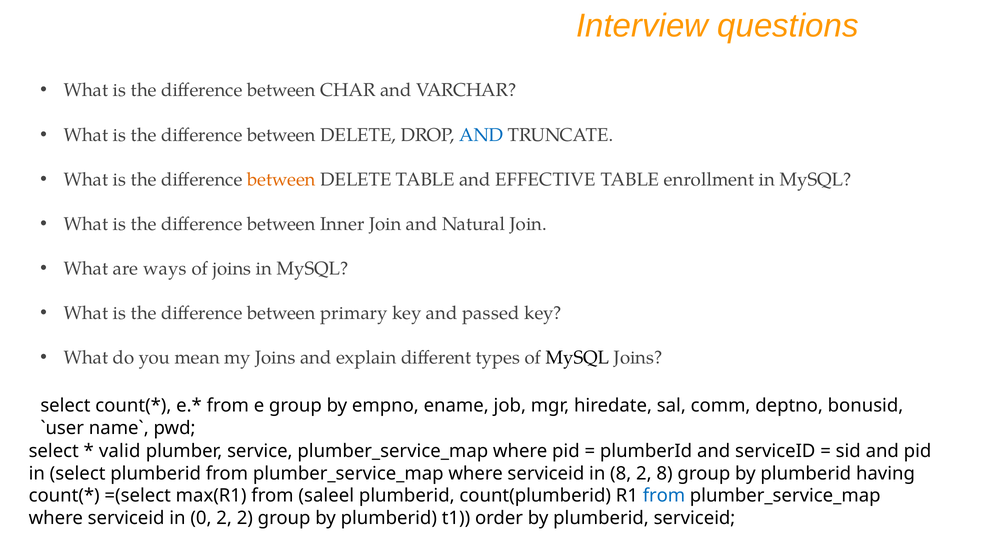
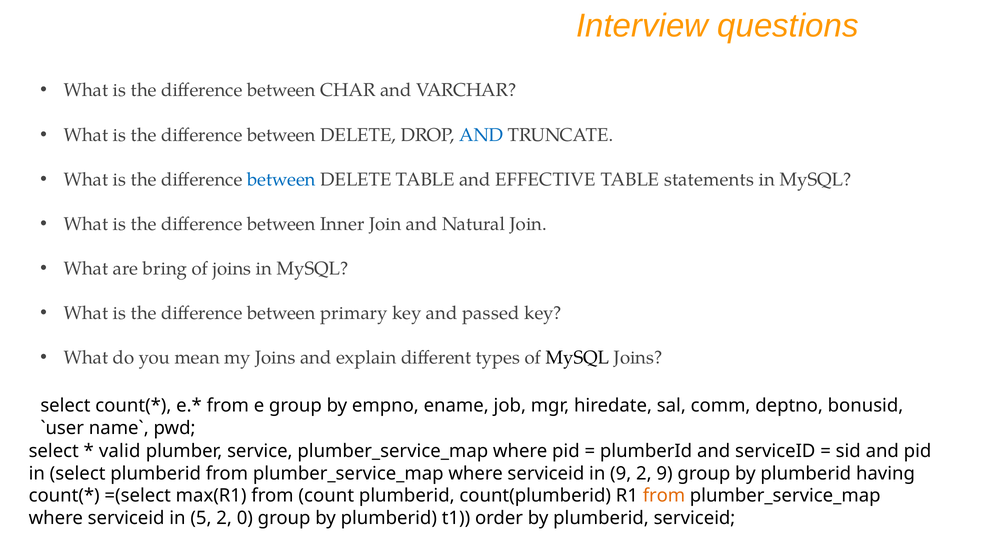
between at (281, 179) colour: orange -> blue
enrollment: enrollment -> statements
ways: ways -> bring
in 8: 8 -> 9
2 8: 8 -> 9
saleel: saleel -> count
from at (664, 496) colour: blue -> orange
0: 0 -> 5
2 2: 2 -> 0
